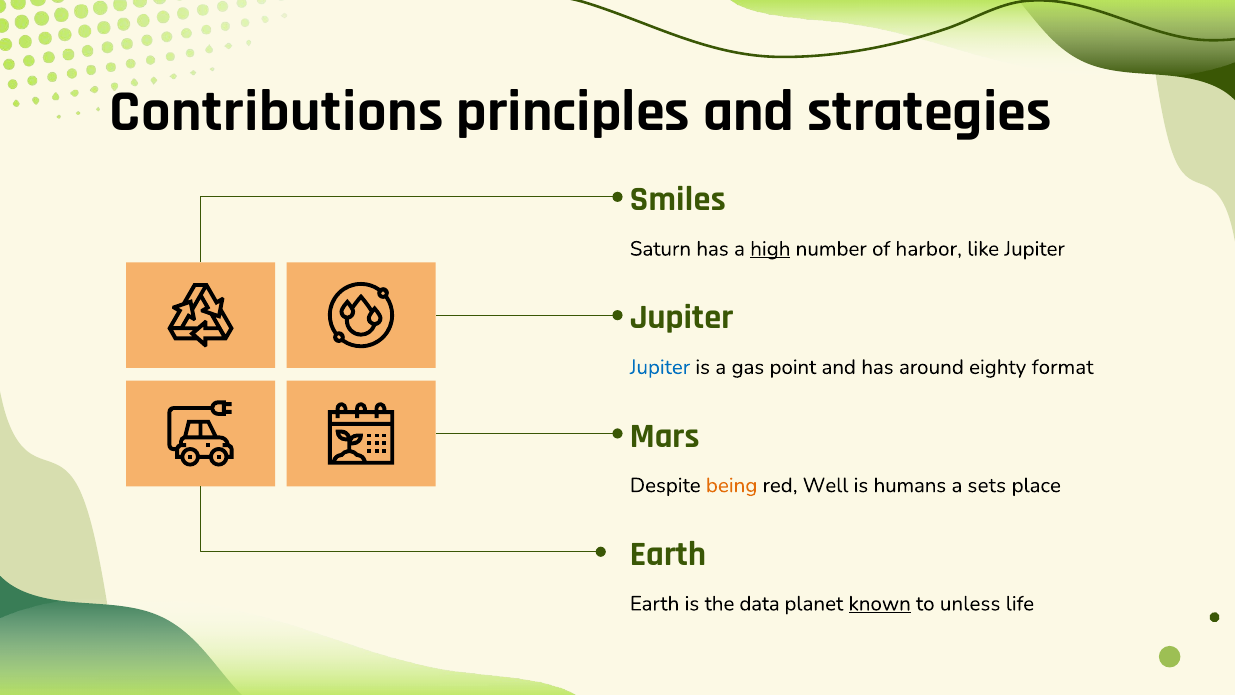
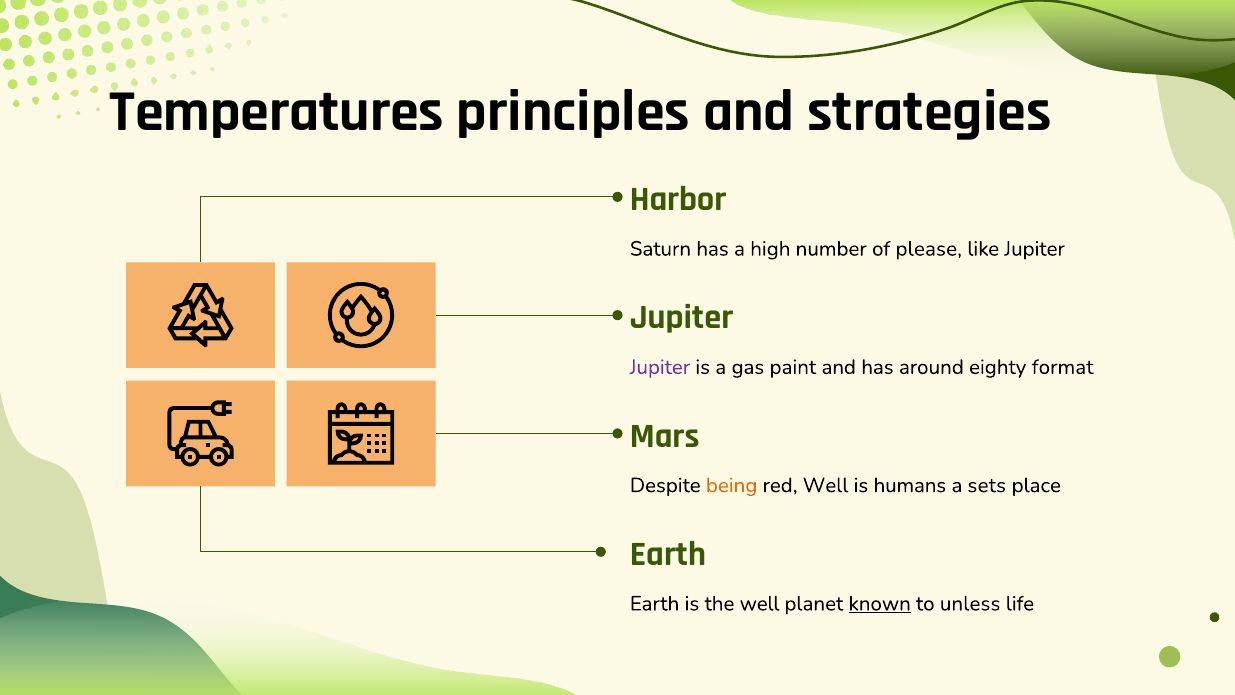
Contributions: Contributions -> Temperatures
Smiles: Smiles -> Harbor
high underline: present -> none
harbor: harbor -> please
Jupiter at (660, 367) colour: blue -> purple
point: point -> paint
the data: data -> well
